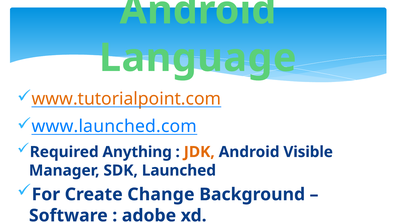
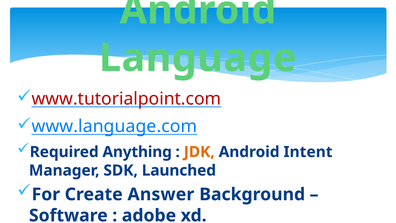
www.tutorialpoint.com colour: orange -> red
www.launched.com: www.launched.com -> www.language.com
Visible: Visible -> Intent
Change: Change -> Answer
